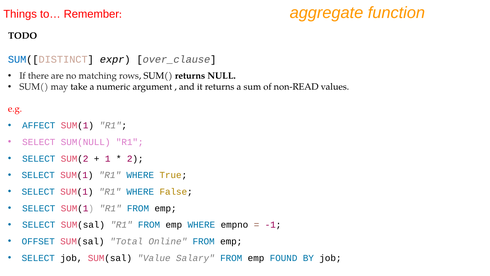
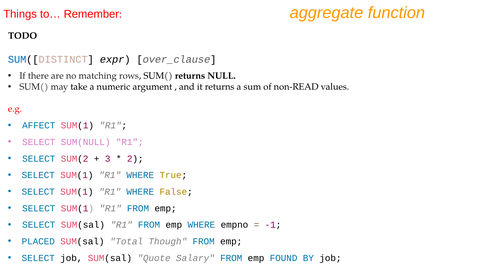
1: 1 -> 3
OFFSET: OFFSET -> PLACED
Online: Online -> Though
Value: Value -> Quote
